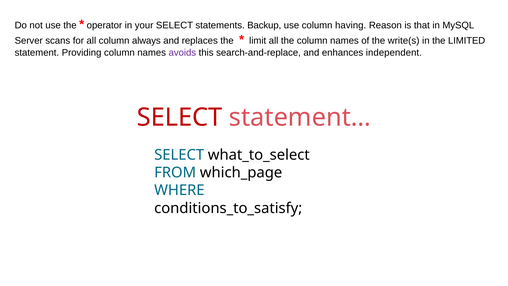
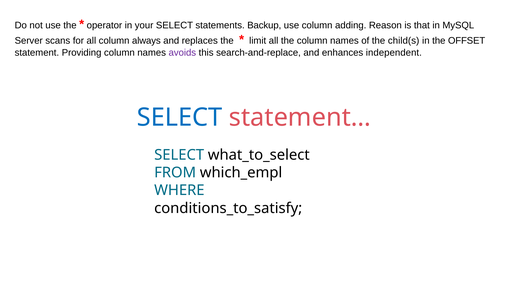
having: having -> adding
write(s: write(s -> child(s
LIMITED: LIMITED -> OFFSET
SELECT at (180, 117) colour: red -> blue
which_page: which_page -> which_empl
